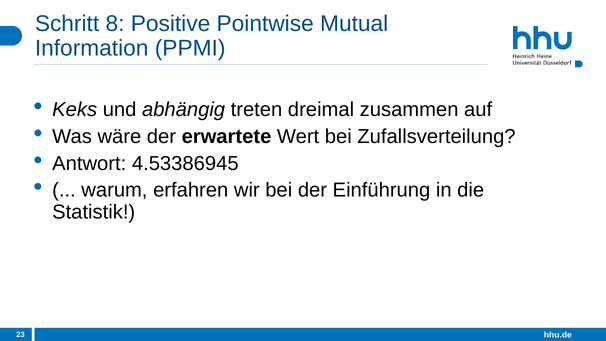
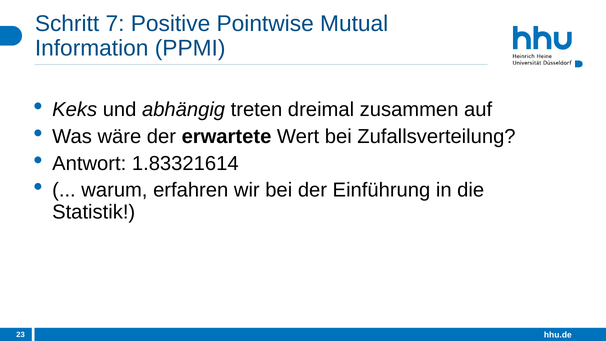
8: 8 -> 7
4.53386945: 4.53386945 -> 1.83321614
